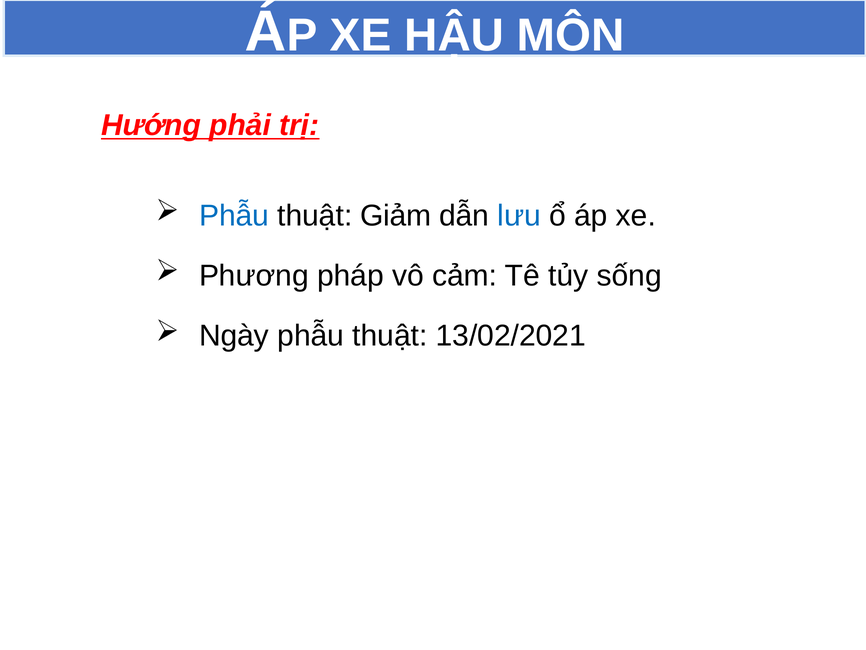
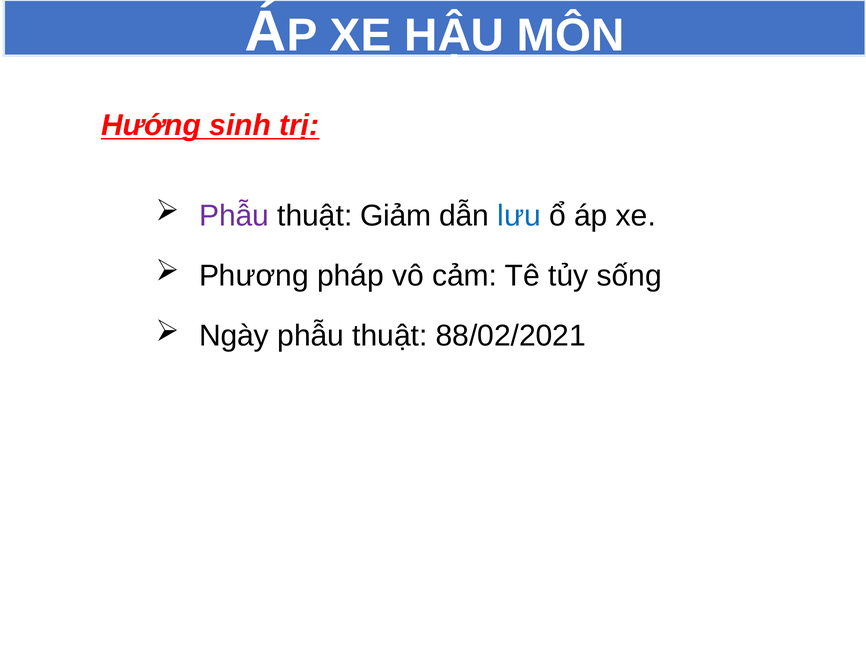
phải: phải -> sinh
Phẫu at (234, 216) colour: blue -> purple
13/02/2021: 13/02/2021 -> 88/02/2021
